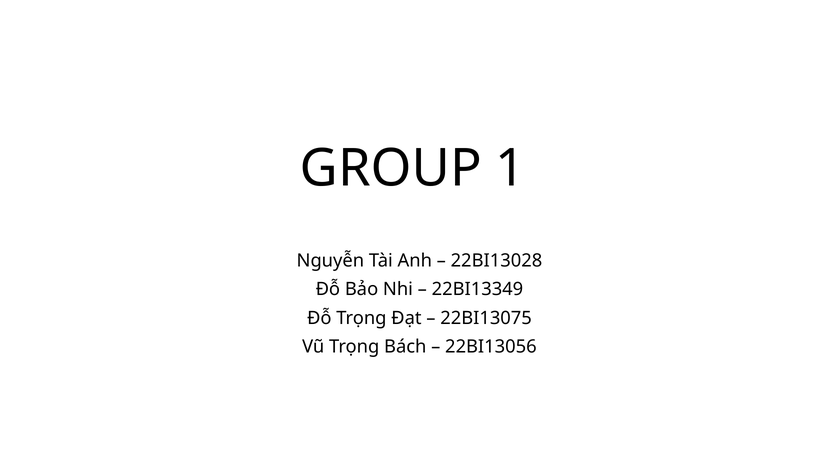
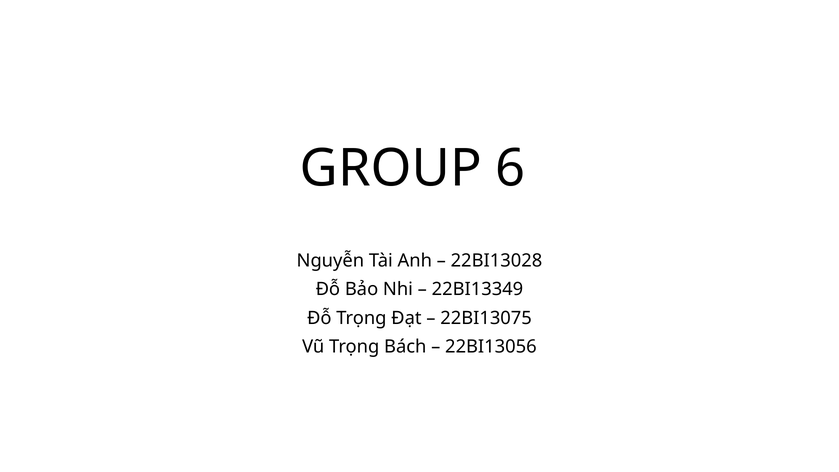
1: 1 -> 6
